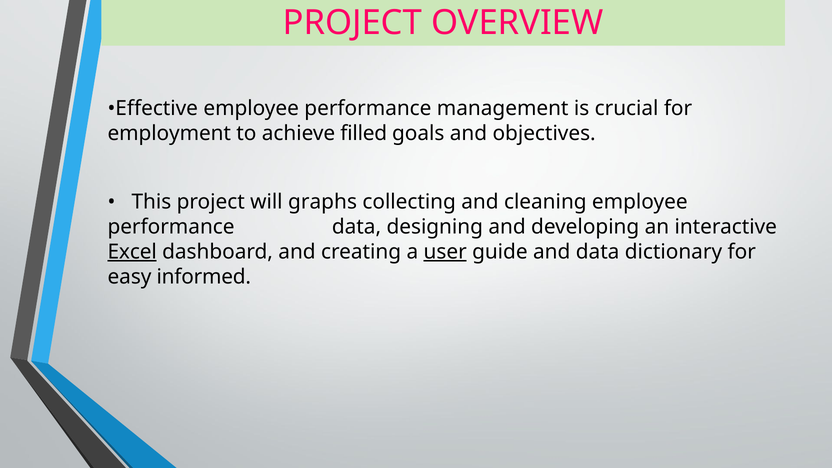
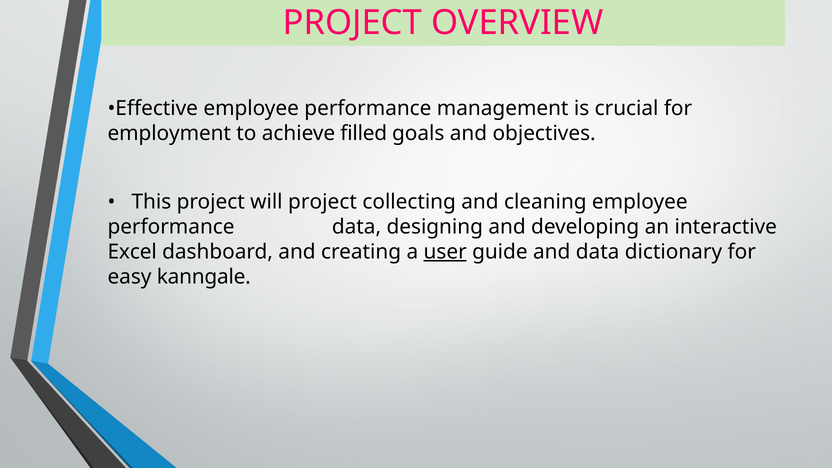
will graphs: graphs -> project
Excel underline: present -> none
informed: informed -> kanngale
